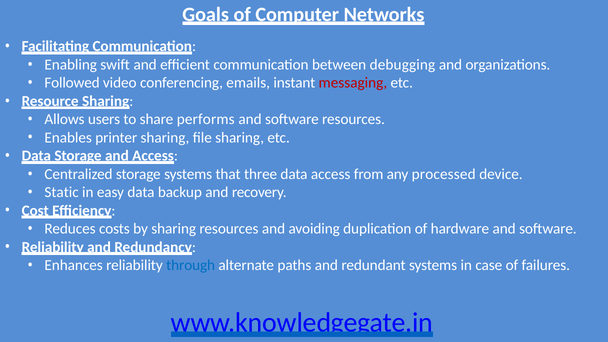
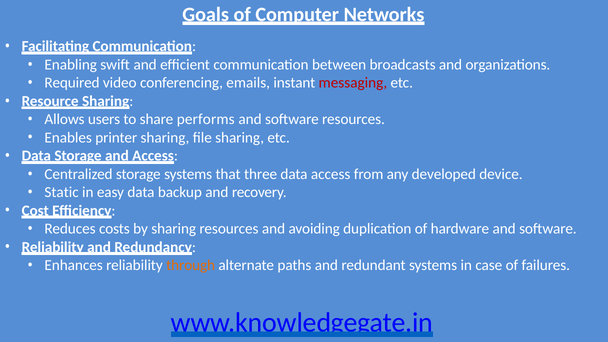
debugging: debugging -> broadcasts
Followed: Followed -> Required
processed: processed -> developed
through colour: blue -> orange
